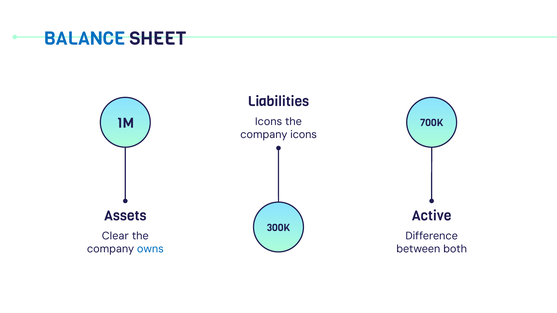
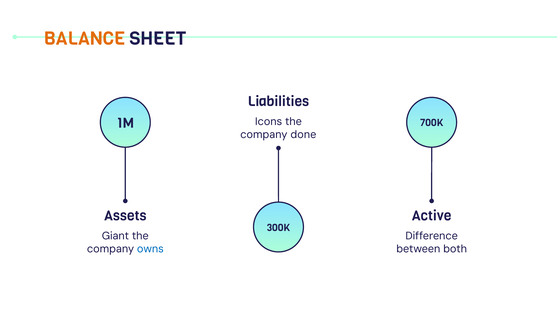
BALANCE colour: blue -> orange
company icons: icons -> done
Clear: Clear -> Giant
